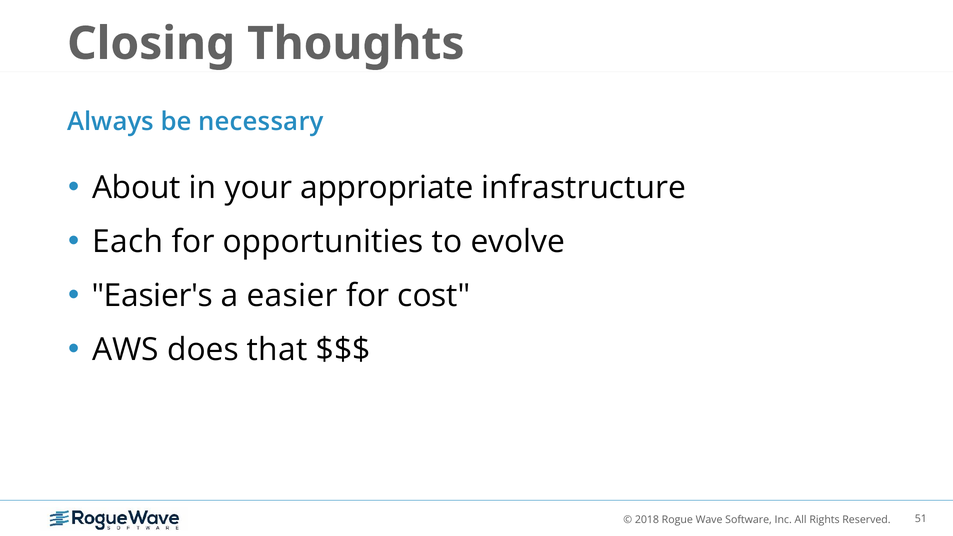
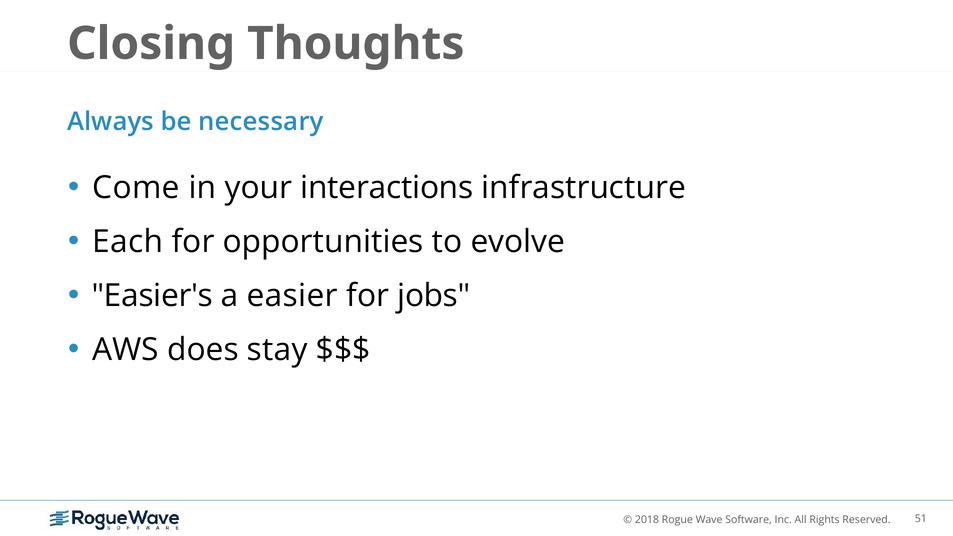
About: About -> Come
appropriate: appropriate -> interactions
cost: cost -> jobs
that: that -> stay
